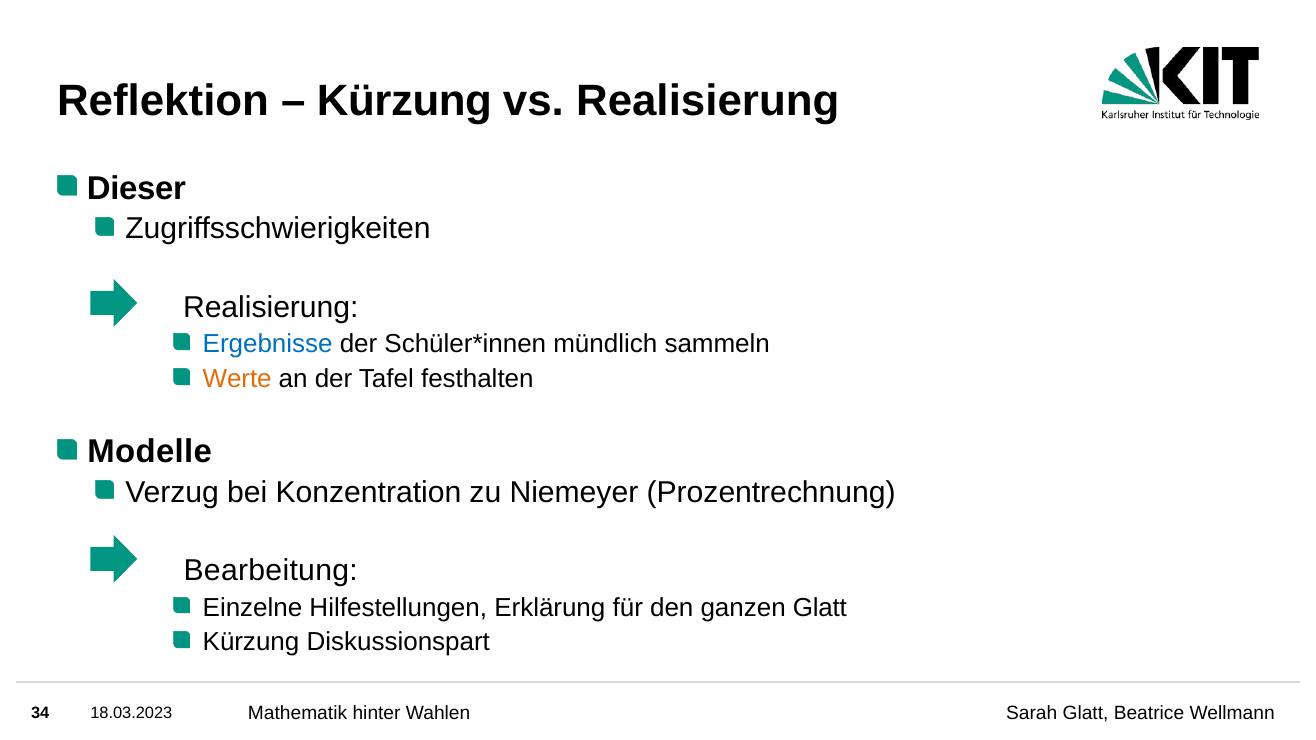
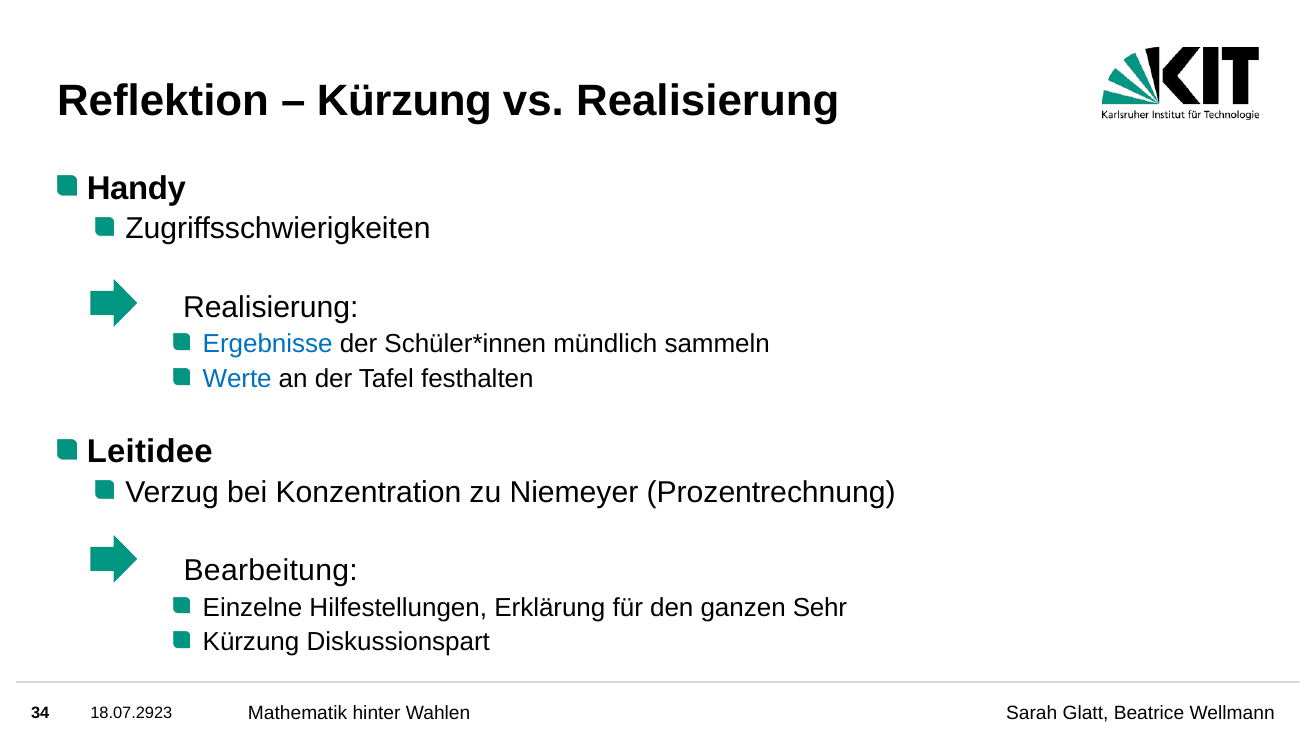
Dieser: Dieser -> Handy
Werte colour: orange -> blue
Modelle: Modelle -> Leitidee
ganzen Glatt: Glatt -> Sehr
18.03.2023: 18.03.2023 -> 18.07.2923
